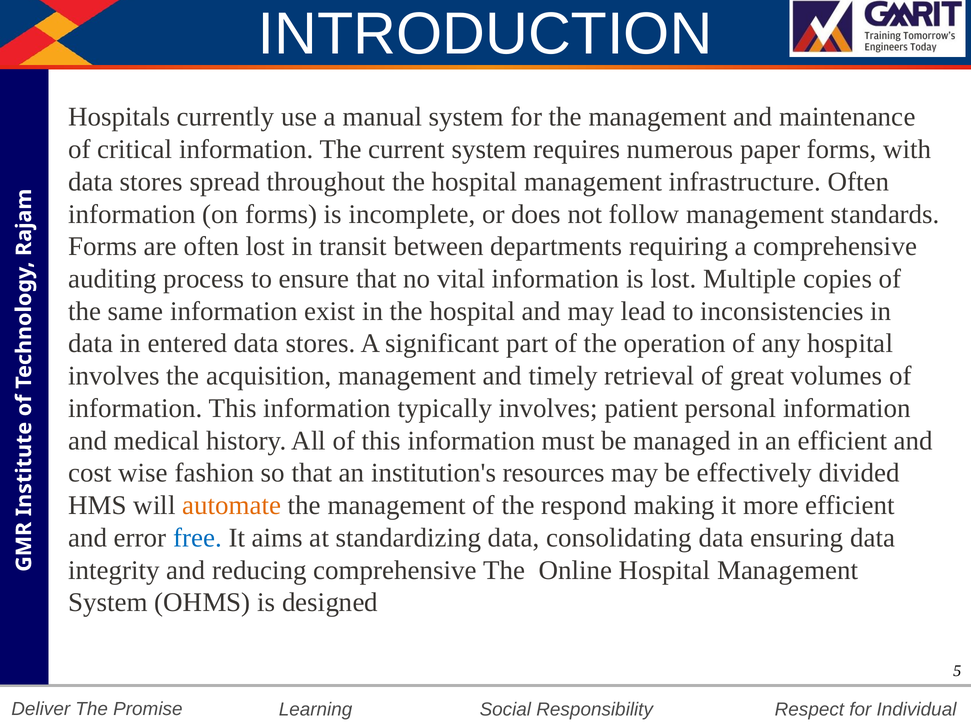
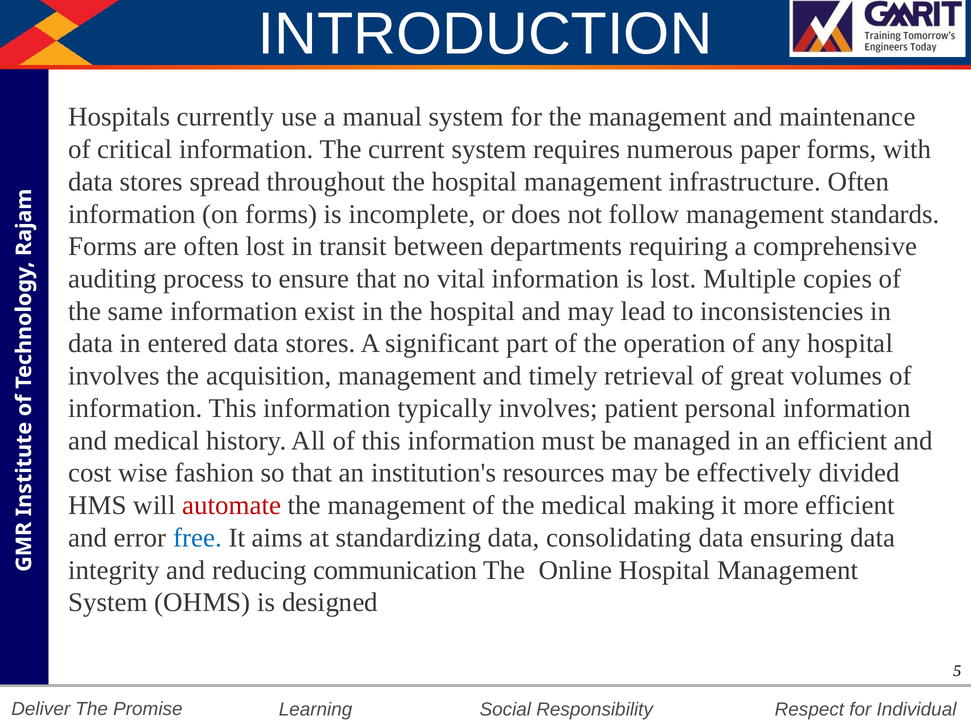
automate colour: orange -> red
the respond: respond -> medical
reducing comprehensive: comprehensive -> communication
